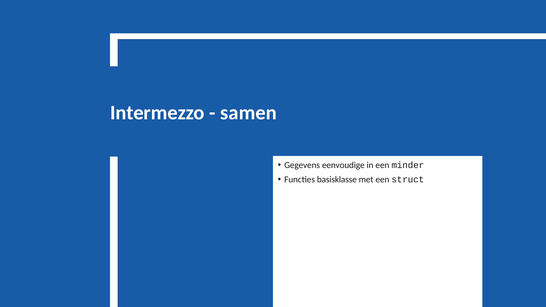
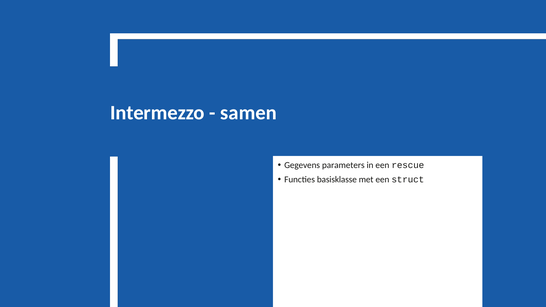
eenvoudige: eenvoudige -> parameters
minder: minder -> rescue
